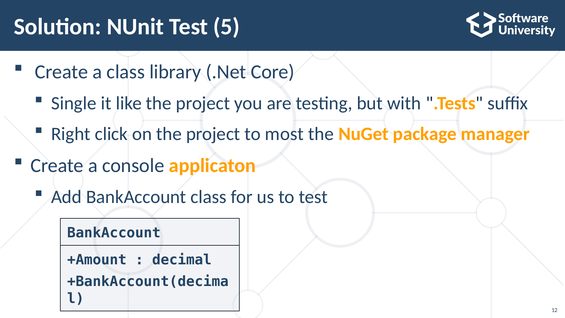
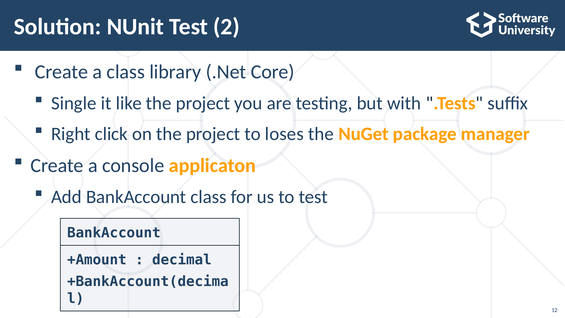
5: 5 -> 2
most: most -> loses
